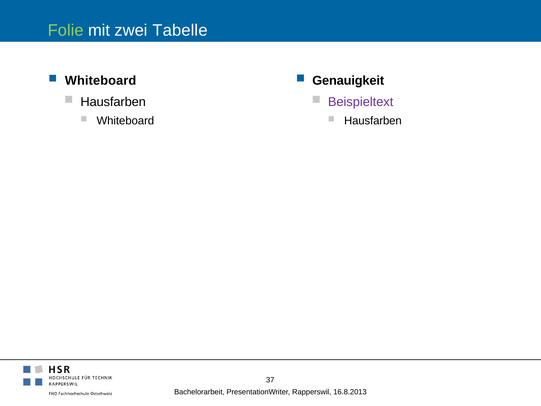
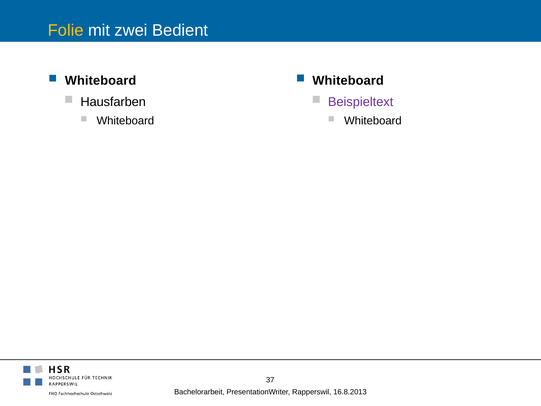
Folie colour: light green -> yellow
Tabelle: Tabelle -> Bedient
Genauigkeit at (348, 80): Genauigkeit -> Whiteboard
Hausfarben at (373, 121): Hausfarben -> Whiteboard
